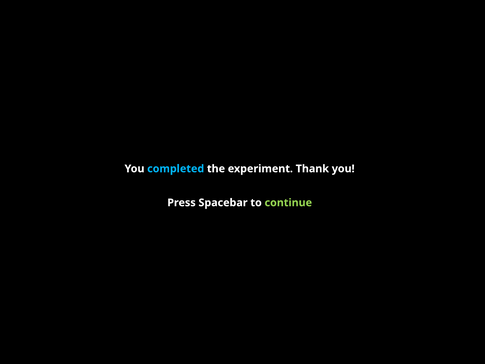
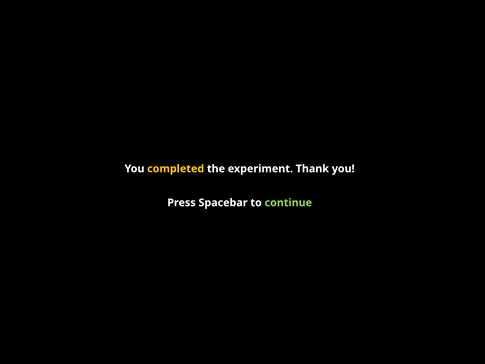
completed colour: light blue -> yellow
